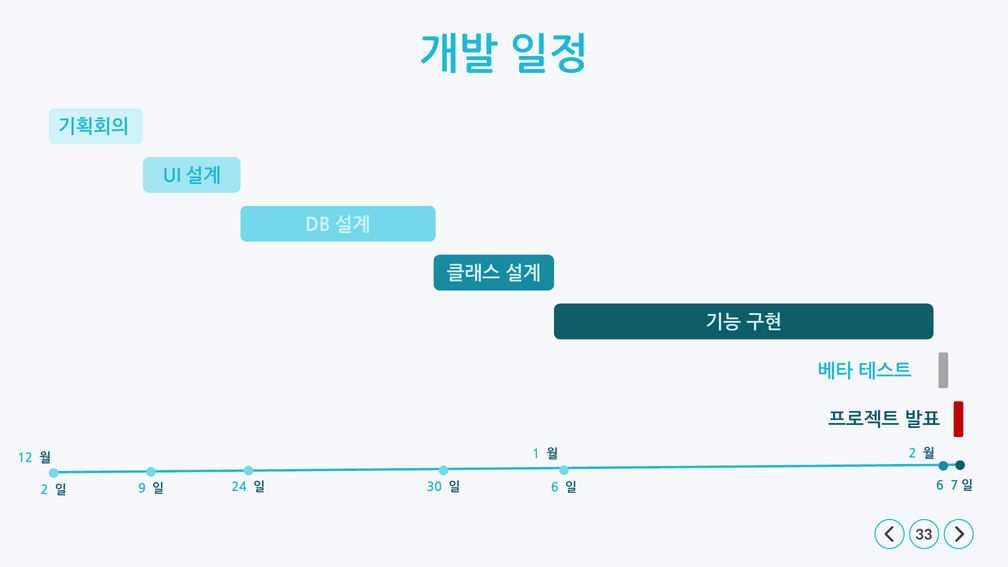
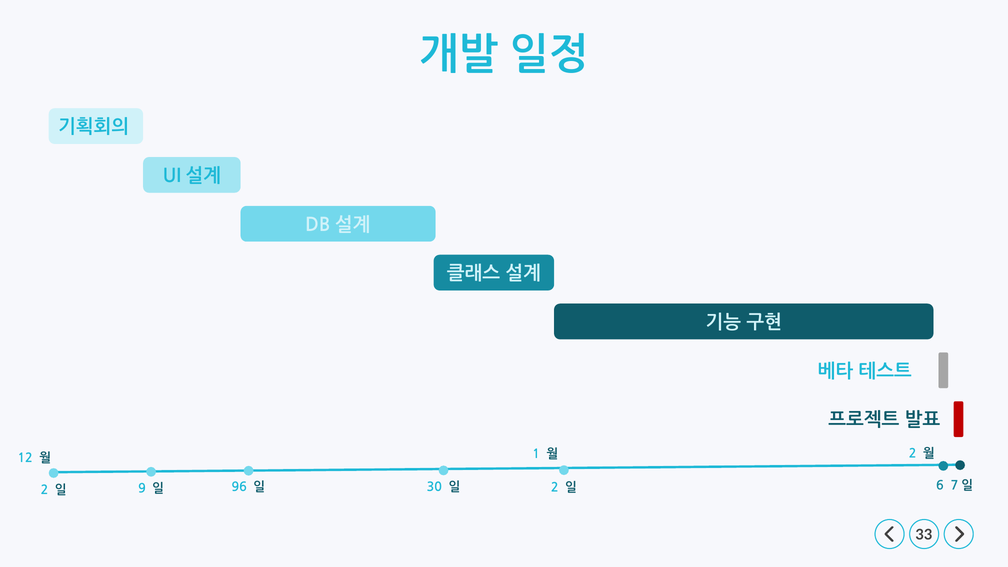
24: 24 -> 96
6 at (555, 488): 6 -> 2
